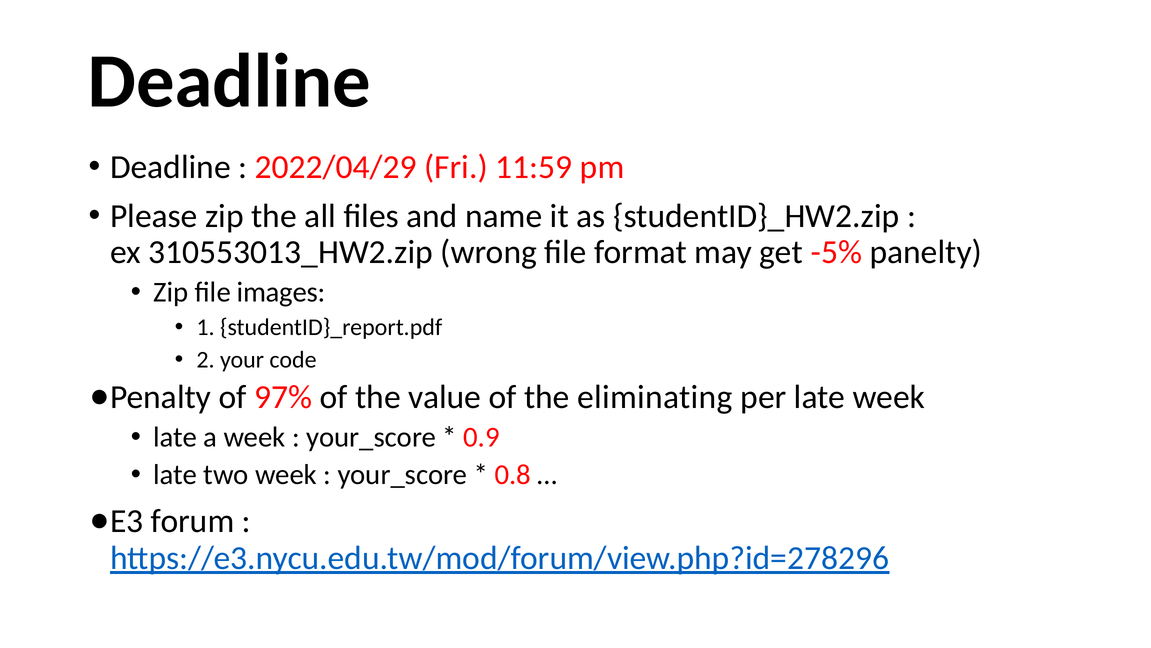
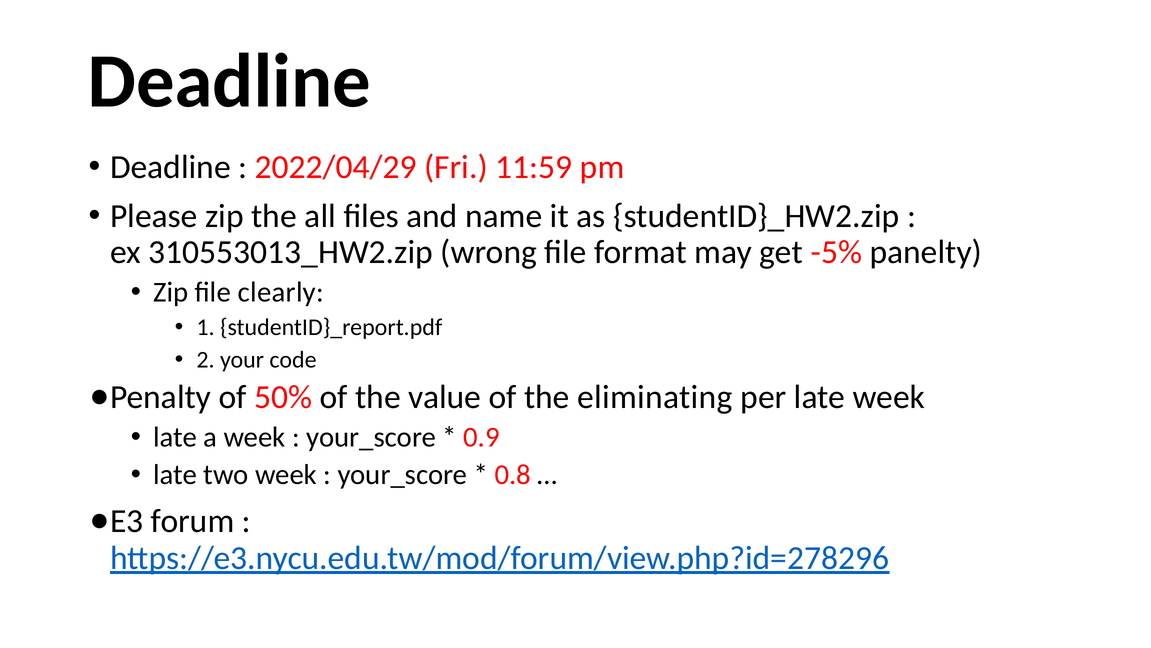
images: images -> clearly
97%: 97% -> 50%
